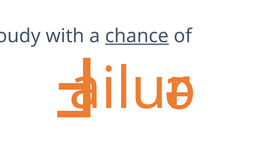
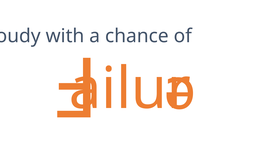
chance underline: present -> none
